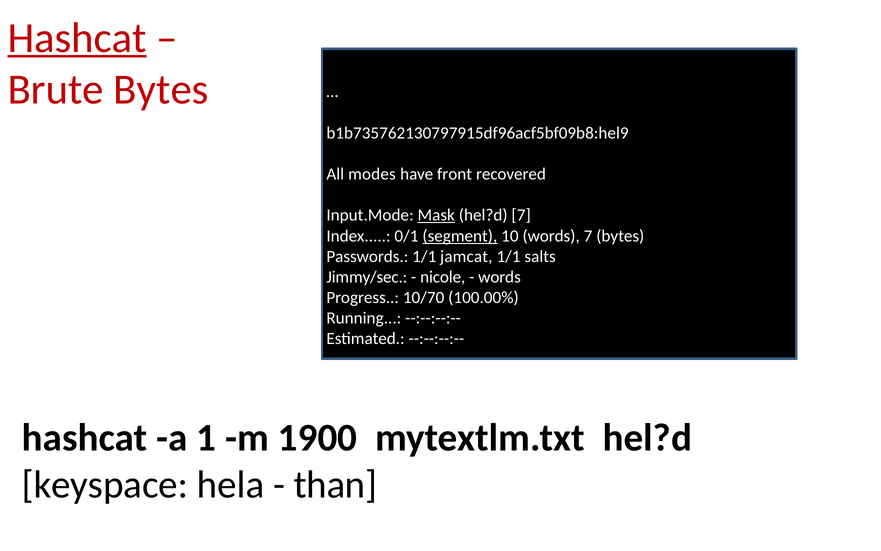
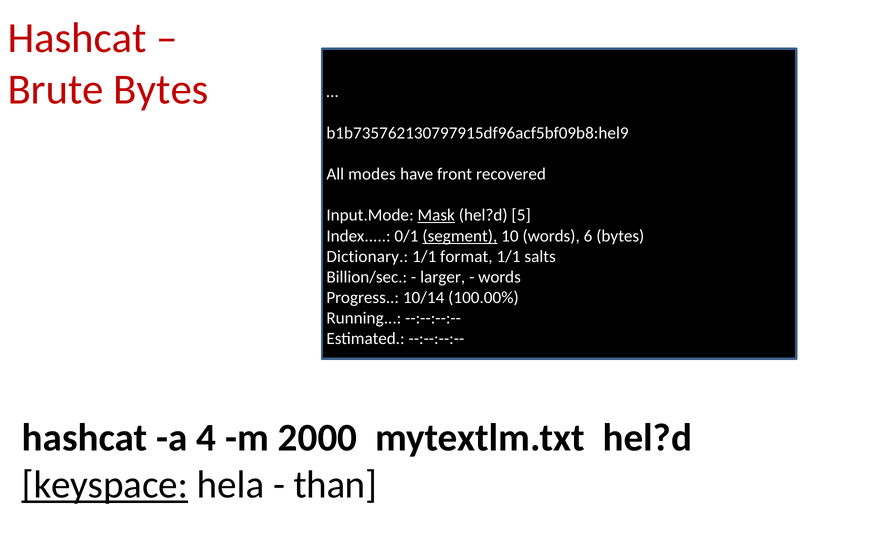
Hashcat at (77, 38) underline: present -> none
hel?d 7: 7 -> 5
words 7: 7 -> 6
Passwords: Passwords -> Dictionary
jamcat: jamcat -> format
Jimmy/sec: Jimmy/sec -> Billion/sec
nicole: nicole -> larger
10/70: 10/70 -> 10/14
1: 1 -> 4
1900: 1900 -> 2000
keyspace underline: none -> present
